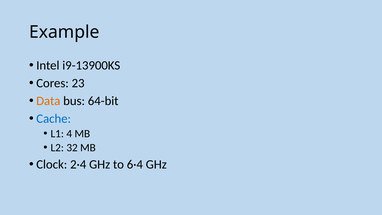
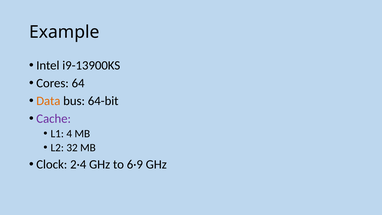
23: 23 -> 64
Cache colour: blue -> purple
6·4: 6·4 -> 6·9
